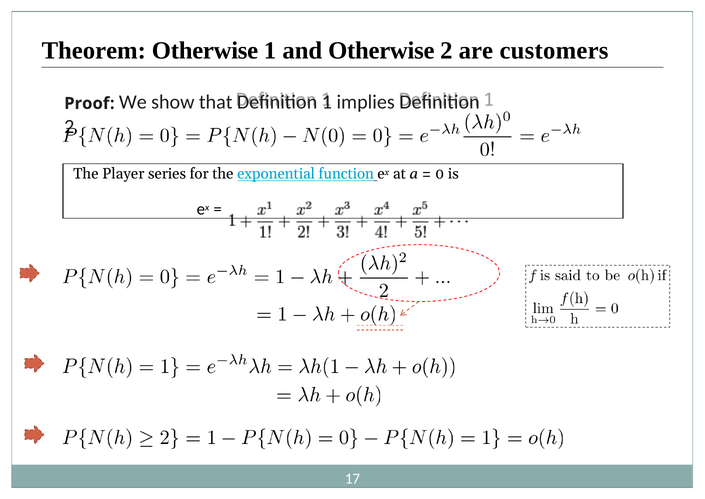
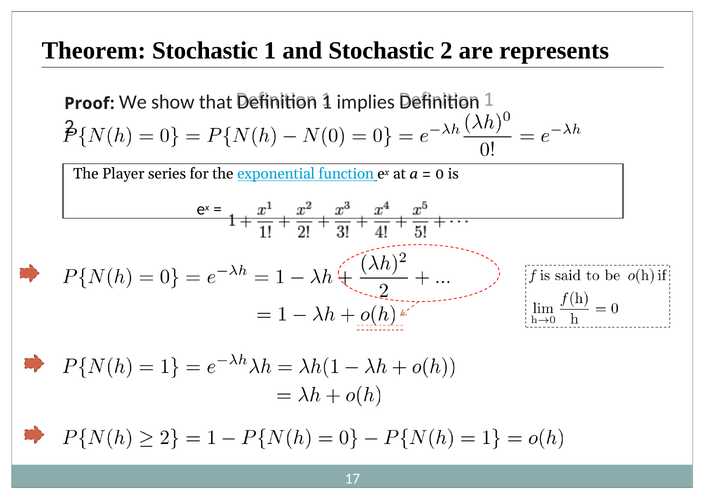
Theorem Otherwise: Otherwise -> Stochastic
and Otherwise: Otherwise -> Stochastic
customers: customers -> represents
